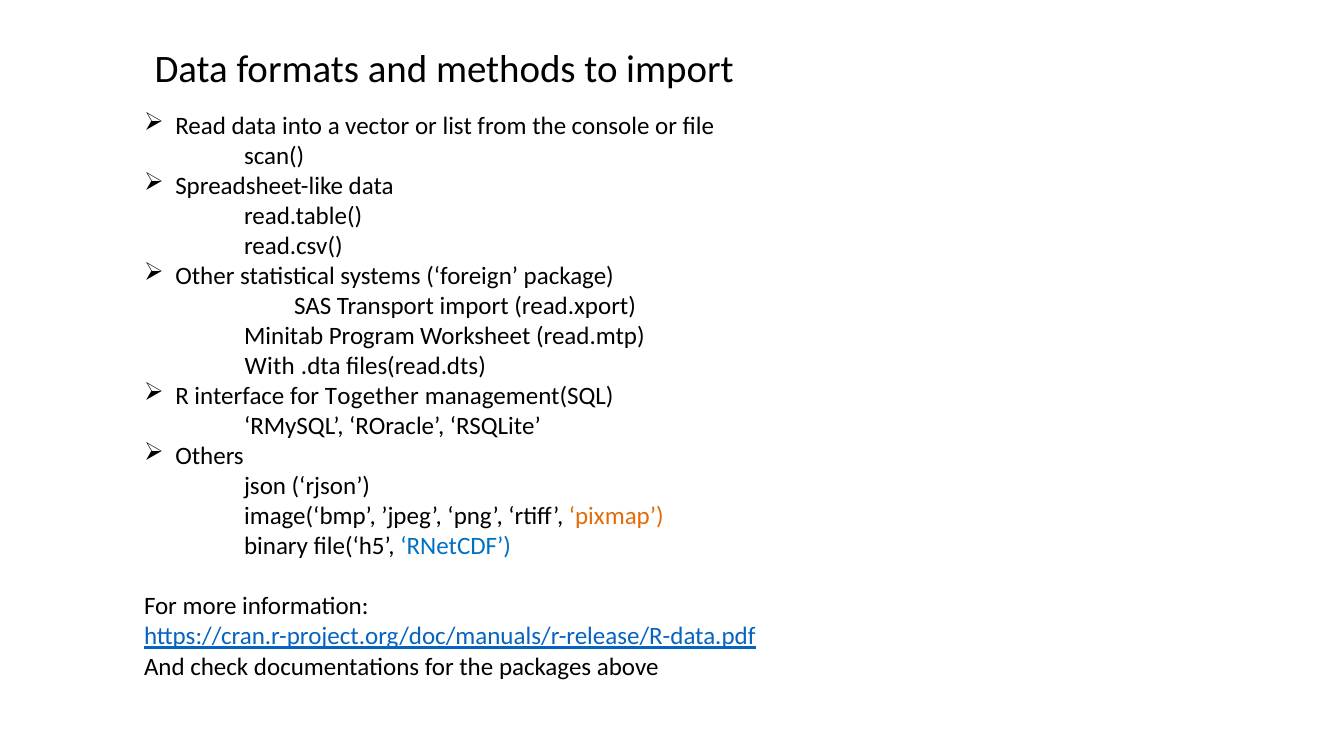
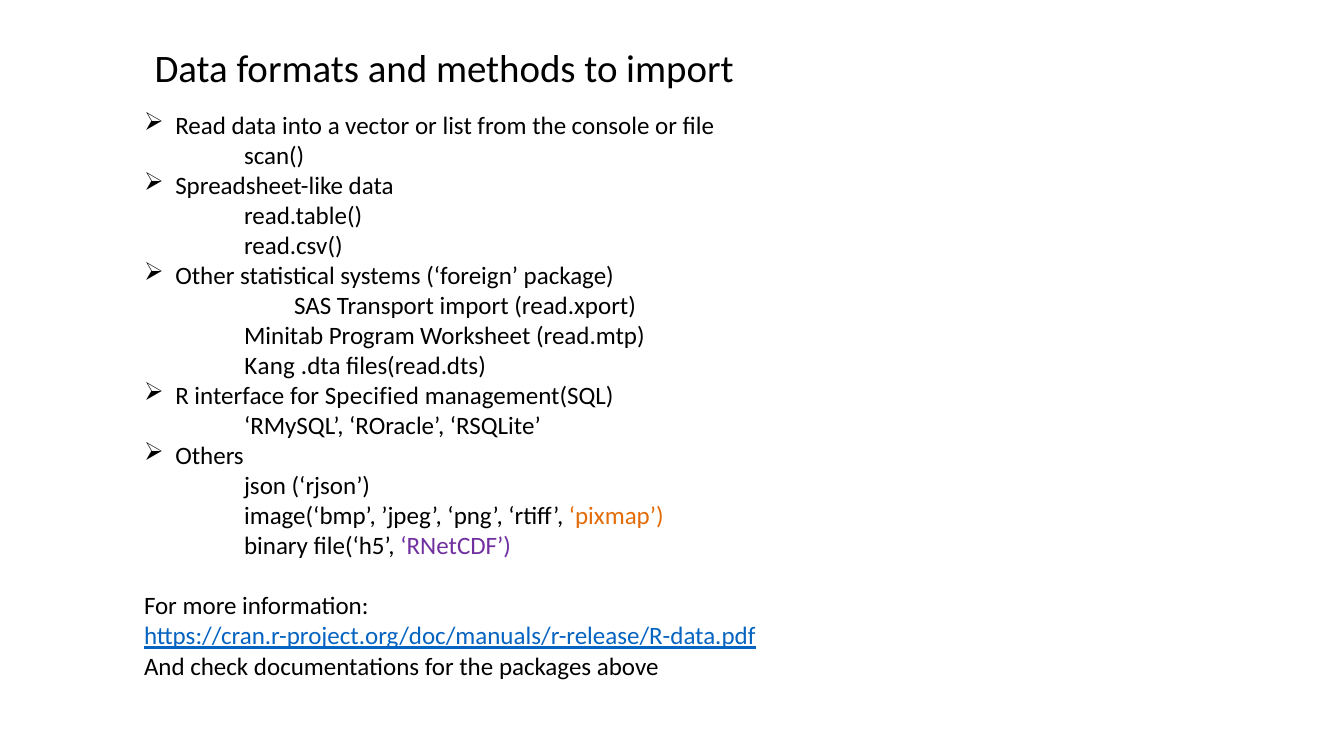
With: With -> Kang
Together: Together -> Specified
RNetCDF colour: blue -> purple
